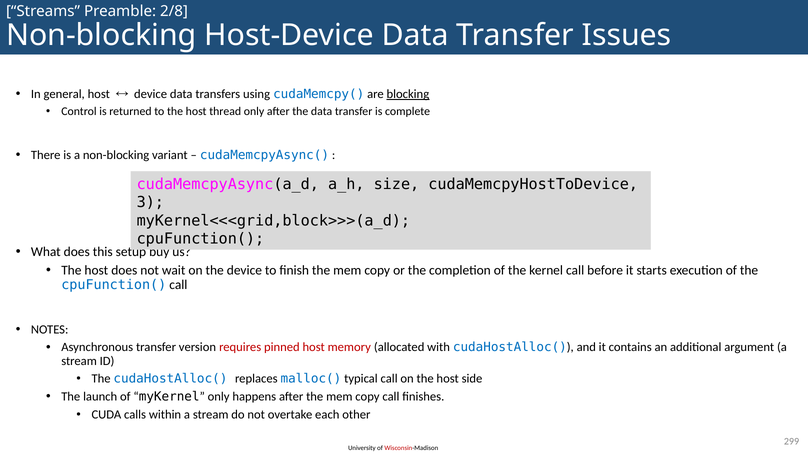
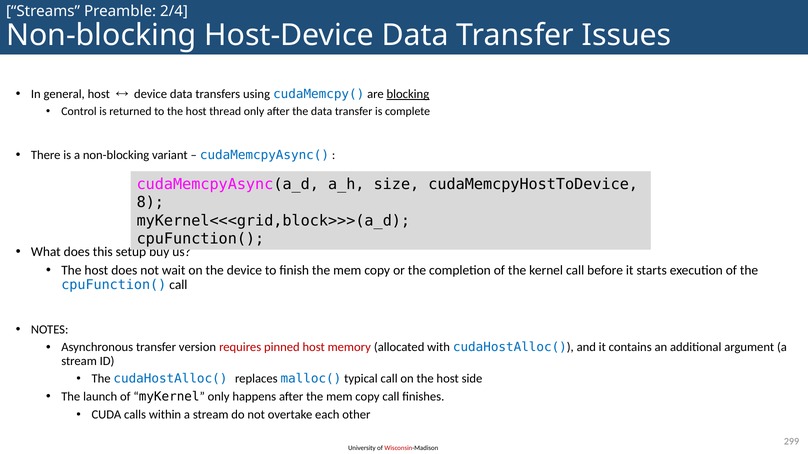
2/8: 2/8 -> 2/4
3: 3 -> 8
